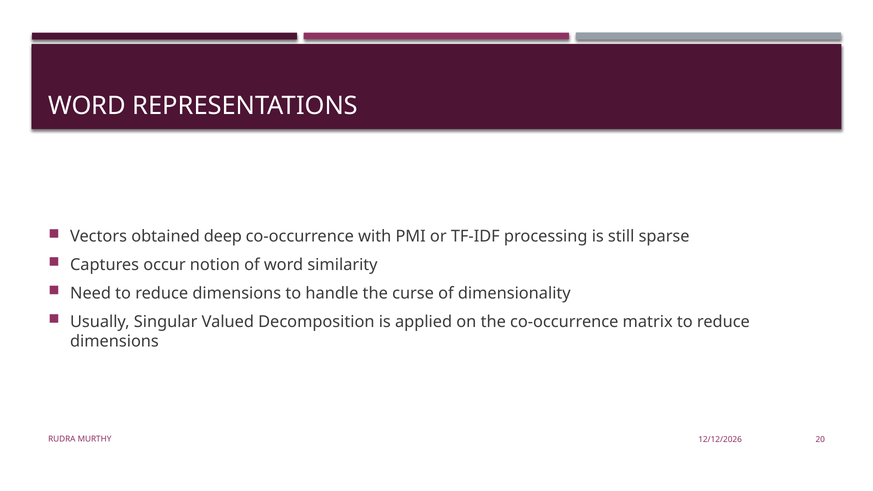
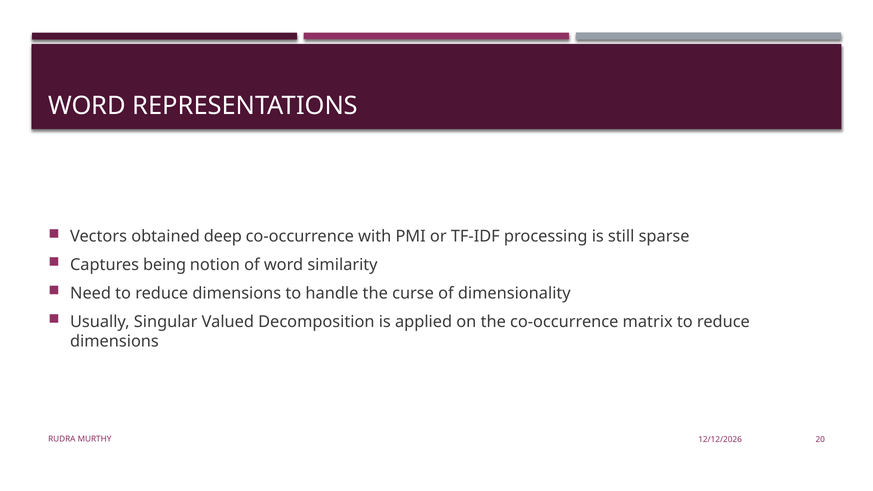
occur: occur -> being
